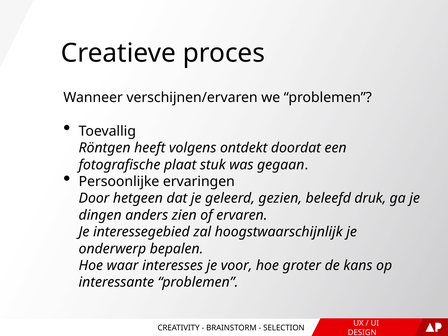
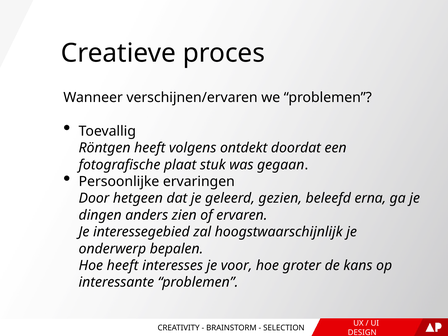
druk: druk -> erna
Hoe waar: waar -> heeft
